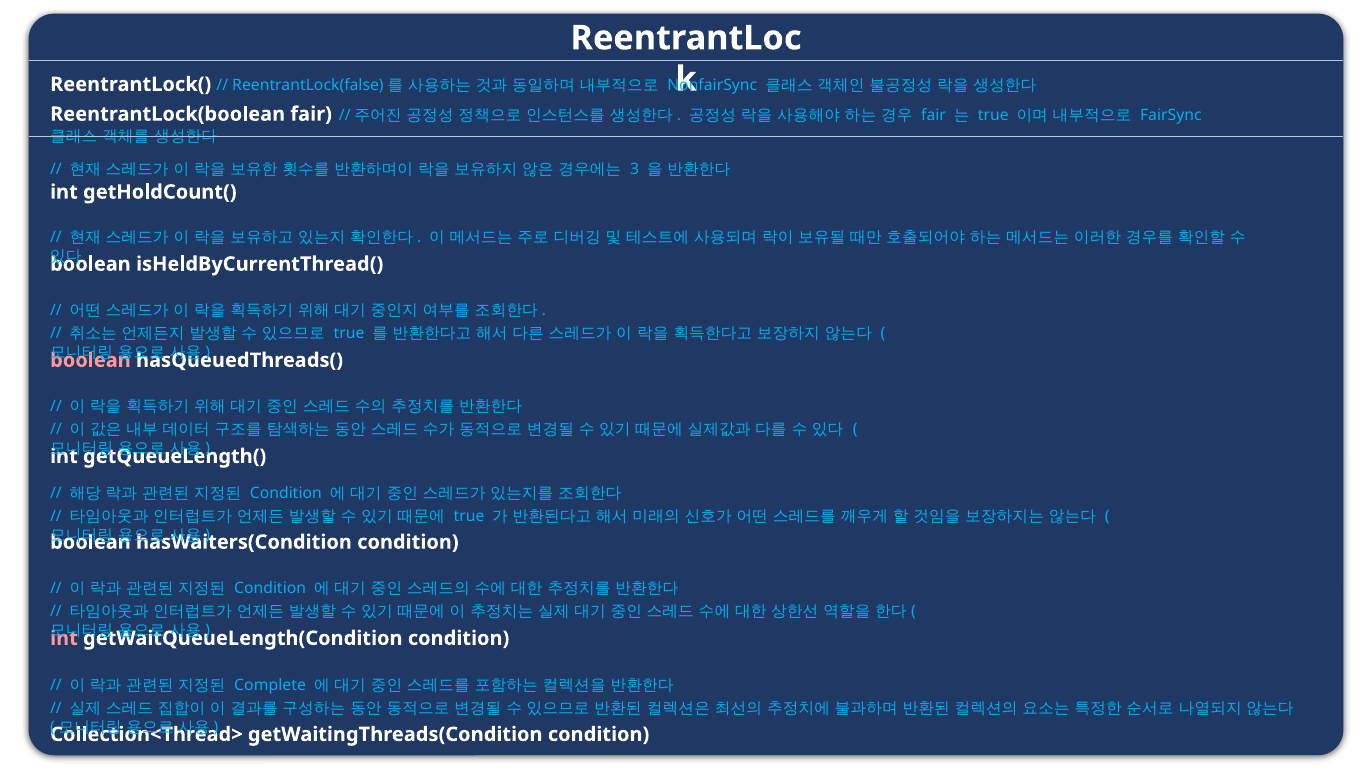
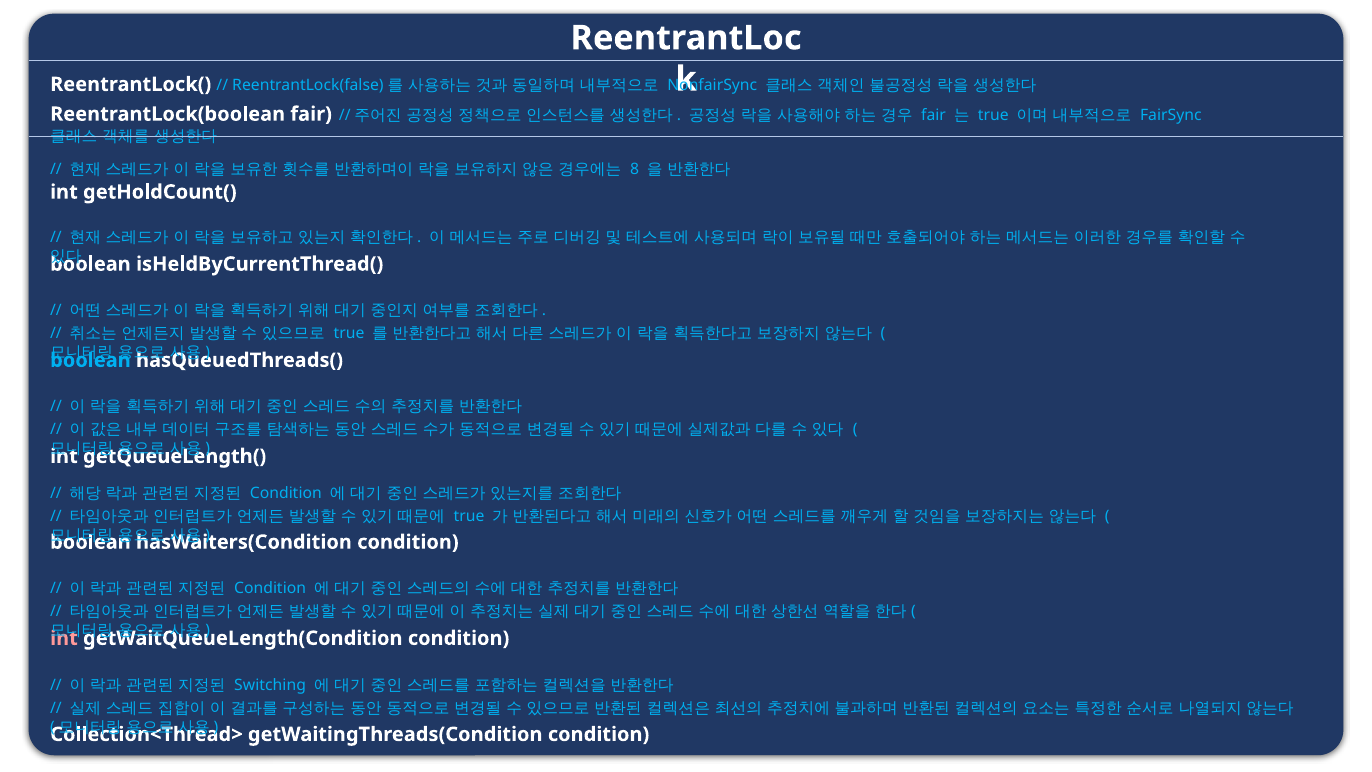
3: 3 -> 8
boolean at (90, 360) colour: pink -> light blue
Complete: Complete -> Switching
